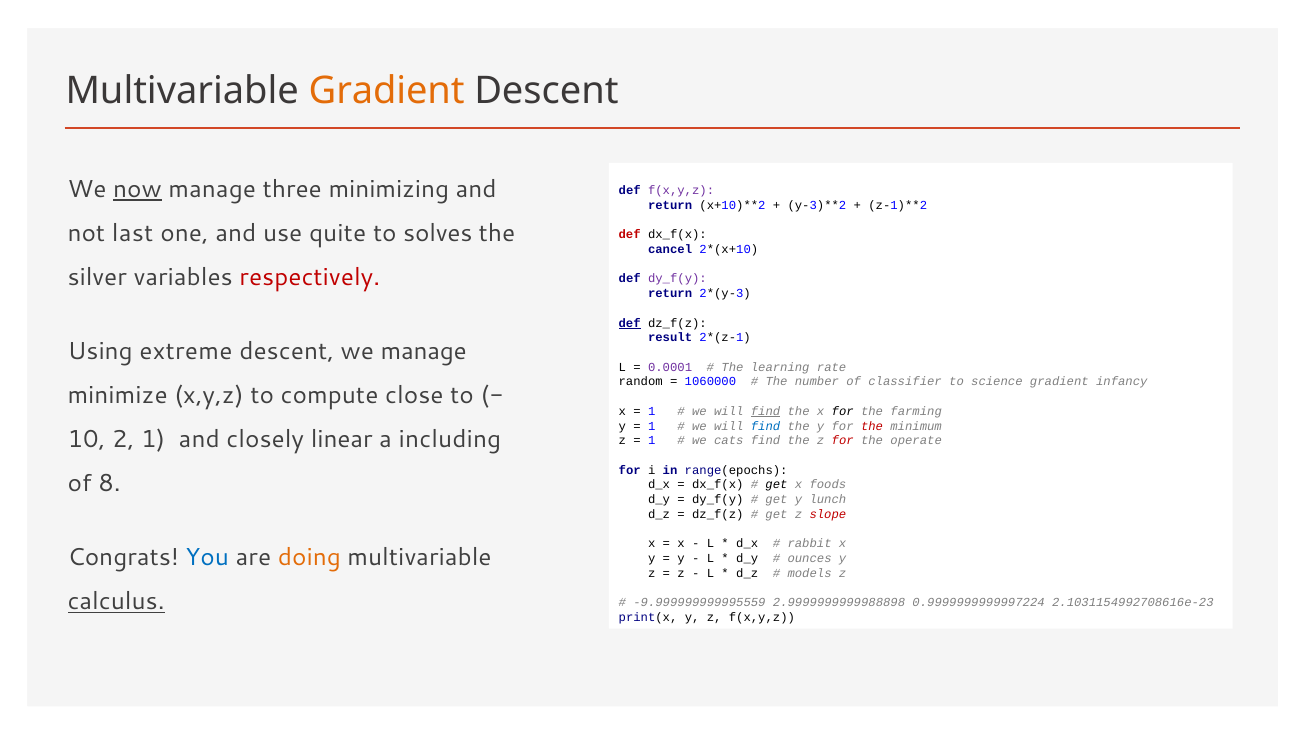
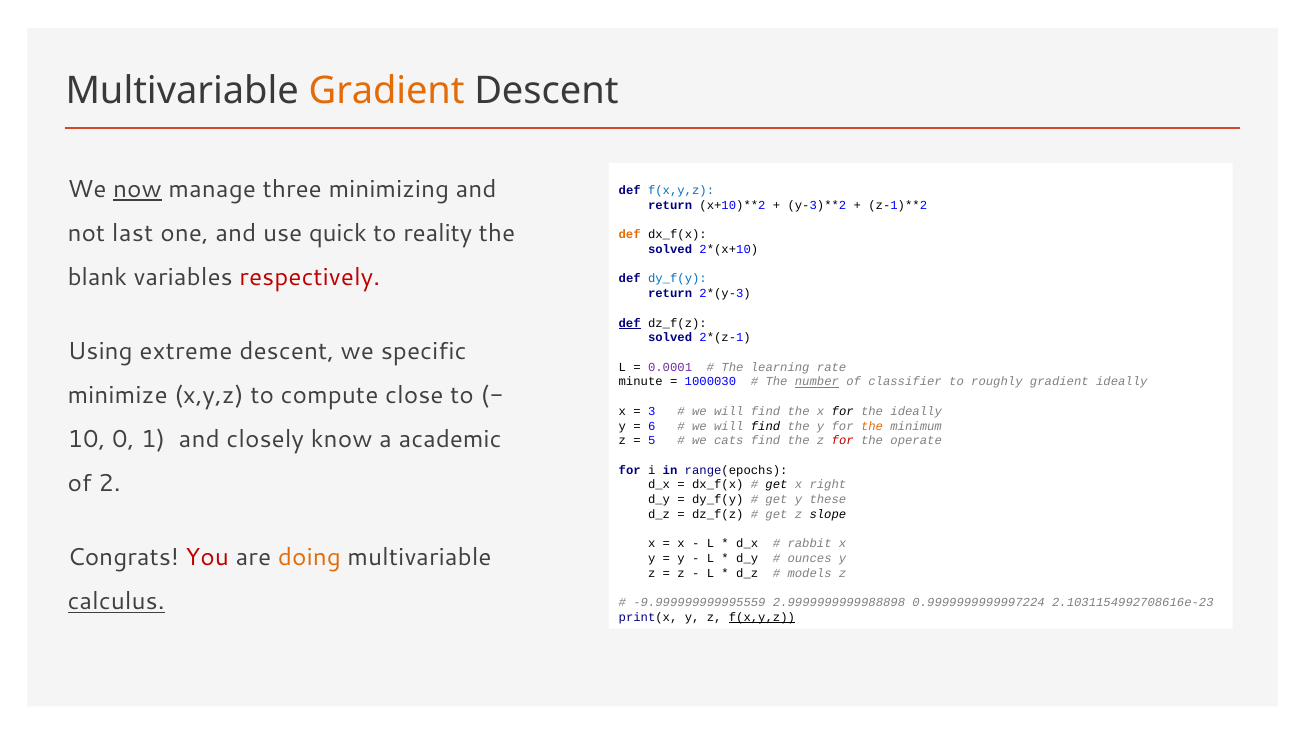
f(x,y,z at (681, 191) colour: purple -> blue
quite: quite -> quick
solves: solves -> reality
def at (630, 235) colour: red -> orange
cancel at (670, 249): cancel -> solved
silver: silver -> blank
dy_f(y at (677, 279) colour: purple -> blue
result at (670, 338): result -> solved
we manage: manage -> specific
random: random -> minute
1060000: 1060000 -> 1000030
number underline: none -> present
science: science -> roughly
gradient infancy: infancy -> ideally
1 at (652, 411): 1 -> 3
find at (766, 411) underline: present -> none
the farming: farming -> ideally
1 at (652, 426): 1 -> 6
find at (766, 426) colour: blue -> black
the at (872, 426) colour: red -> orange
2: 2 -> 0
linear: linear -> know
including: including -> academic
1 at (652, 441): 1 -> 5
8: 8 -> 2
foods: foods -> right
lunch: lunch -> these
slope colour: red -> black
You colour: blue -> red
f(x,y,z at (762, 617) underline: none -> present
